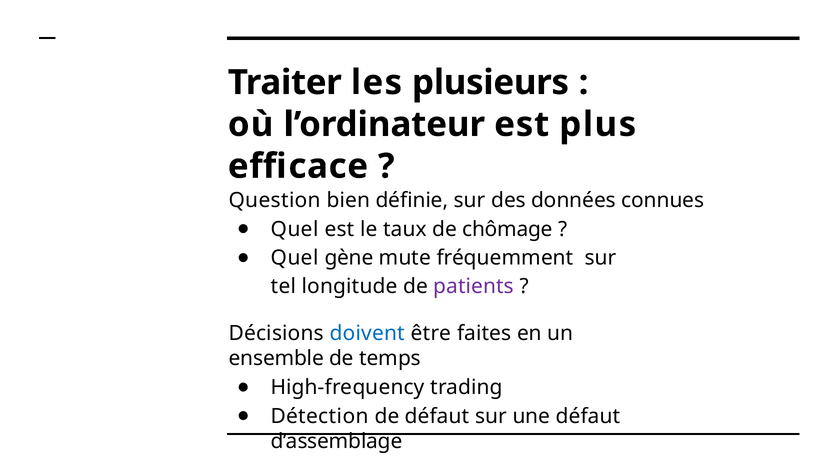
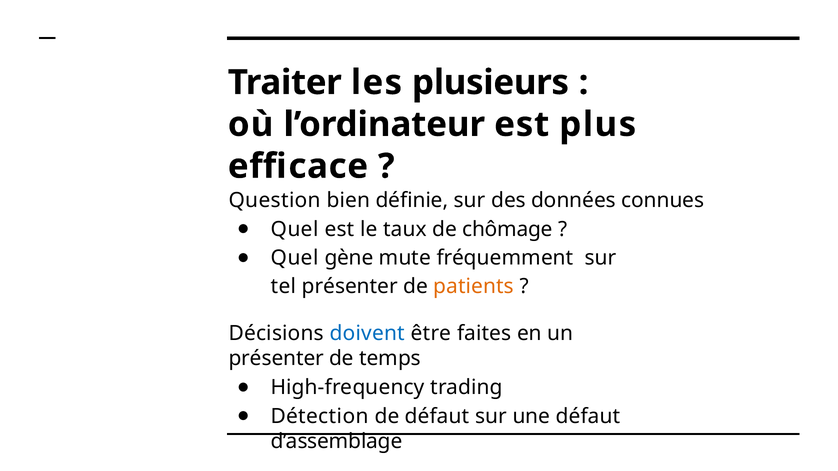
tel longitude: longitude -> présenter
patients colour: purple -> orange
ensemble at (276, 359): ensemble -> présenter
